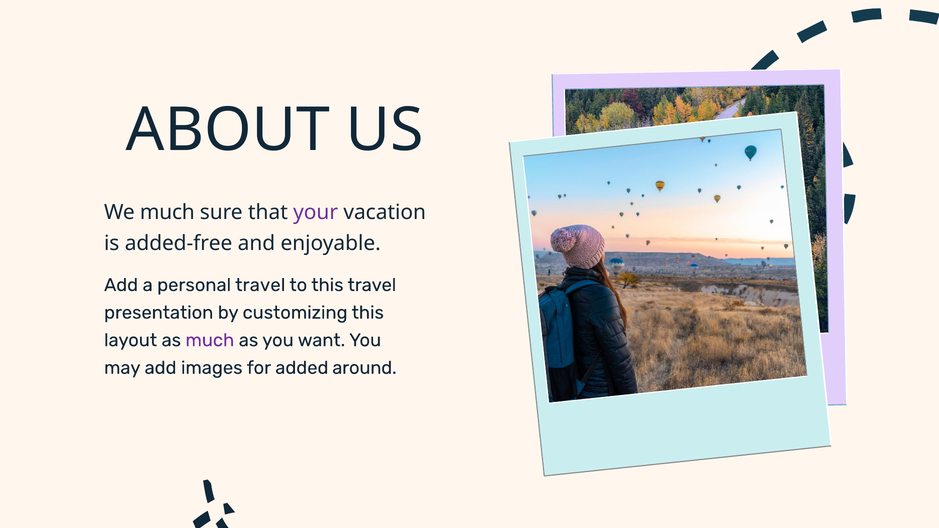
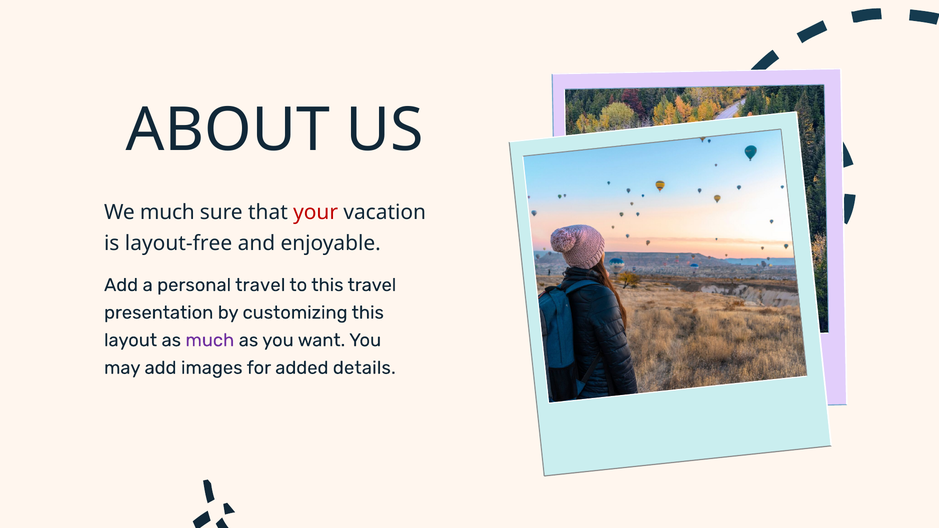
your colour: purple -> red
added-free: added-free -> layout-free
around: around -> details
